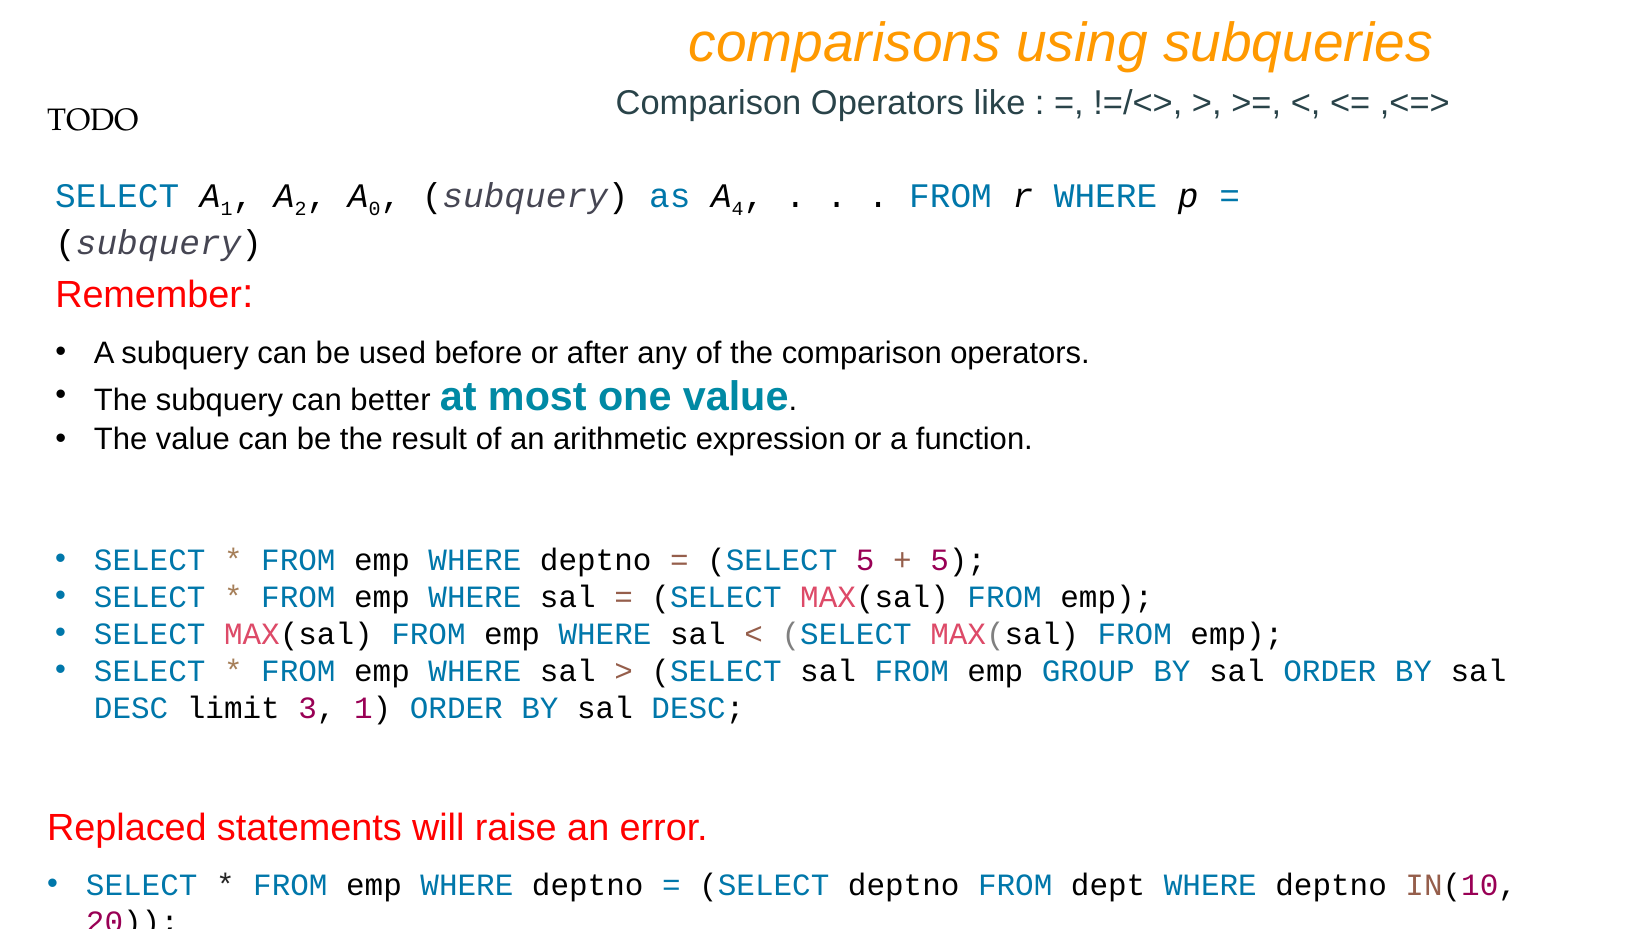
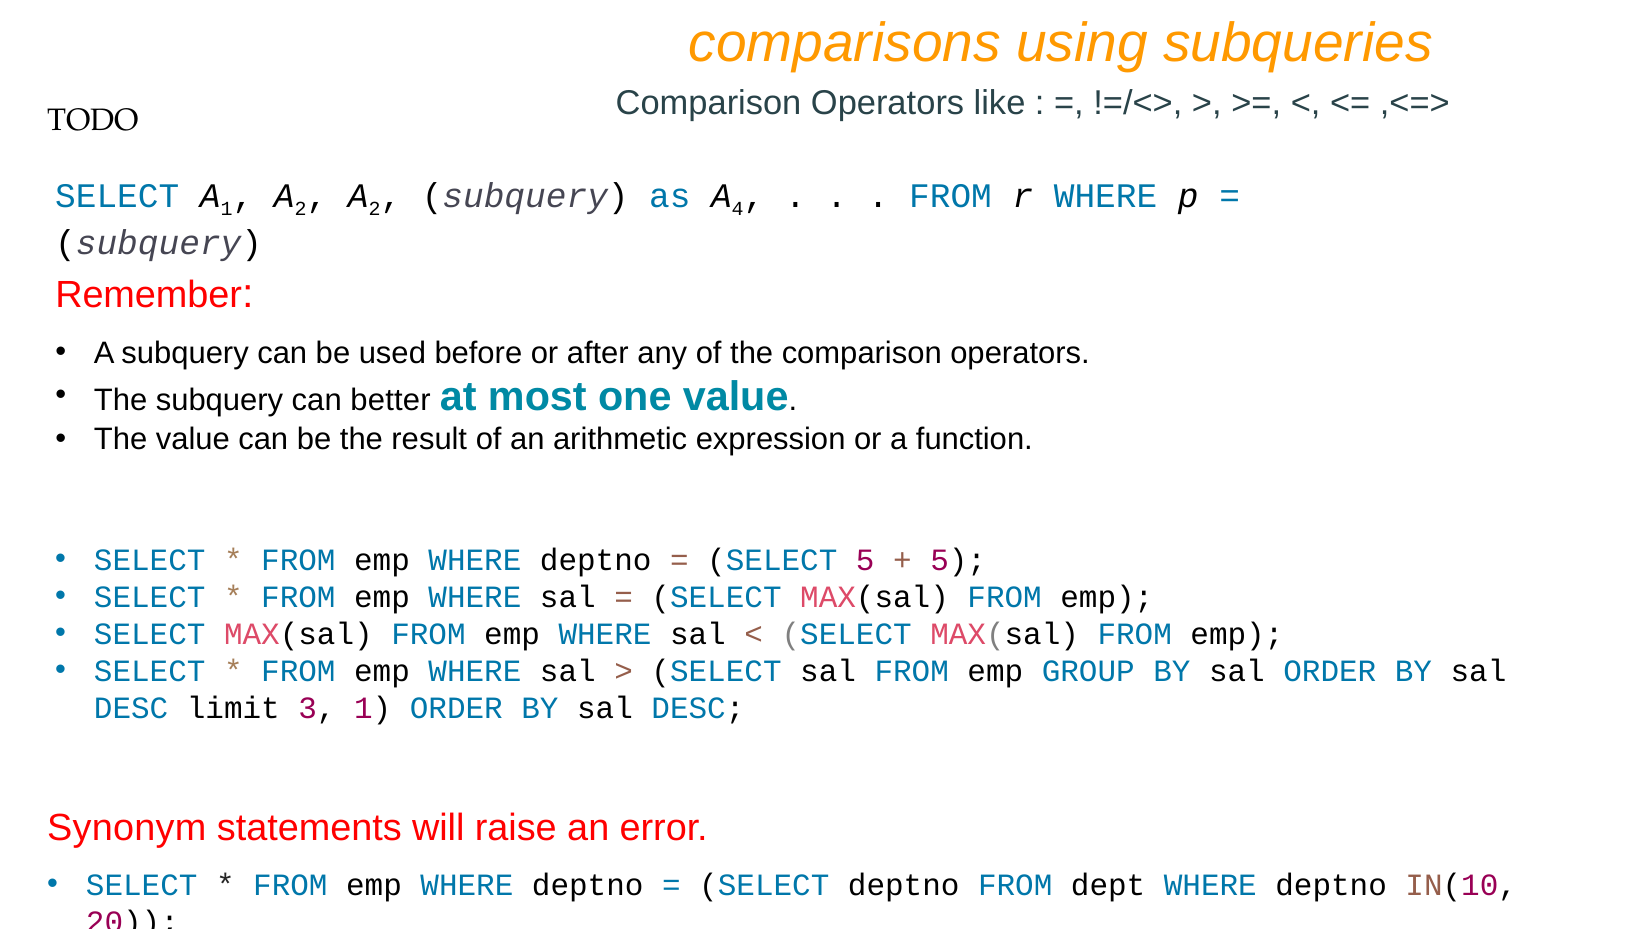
0 at (375, 209): 0 -> 2
Replaced: Replaced -> Synonym
